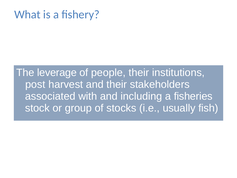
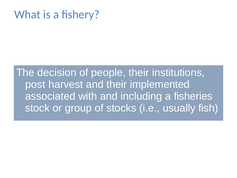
leverage: leverage -> decision
stakeholders: stakeholders -> implemented
